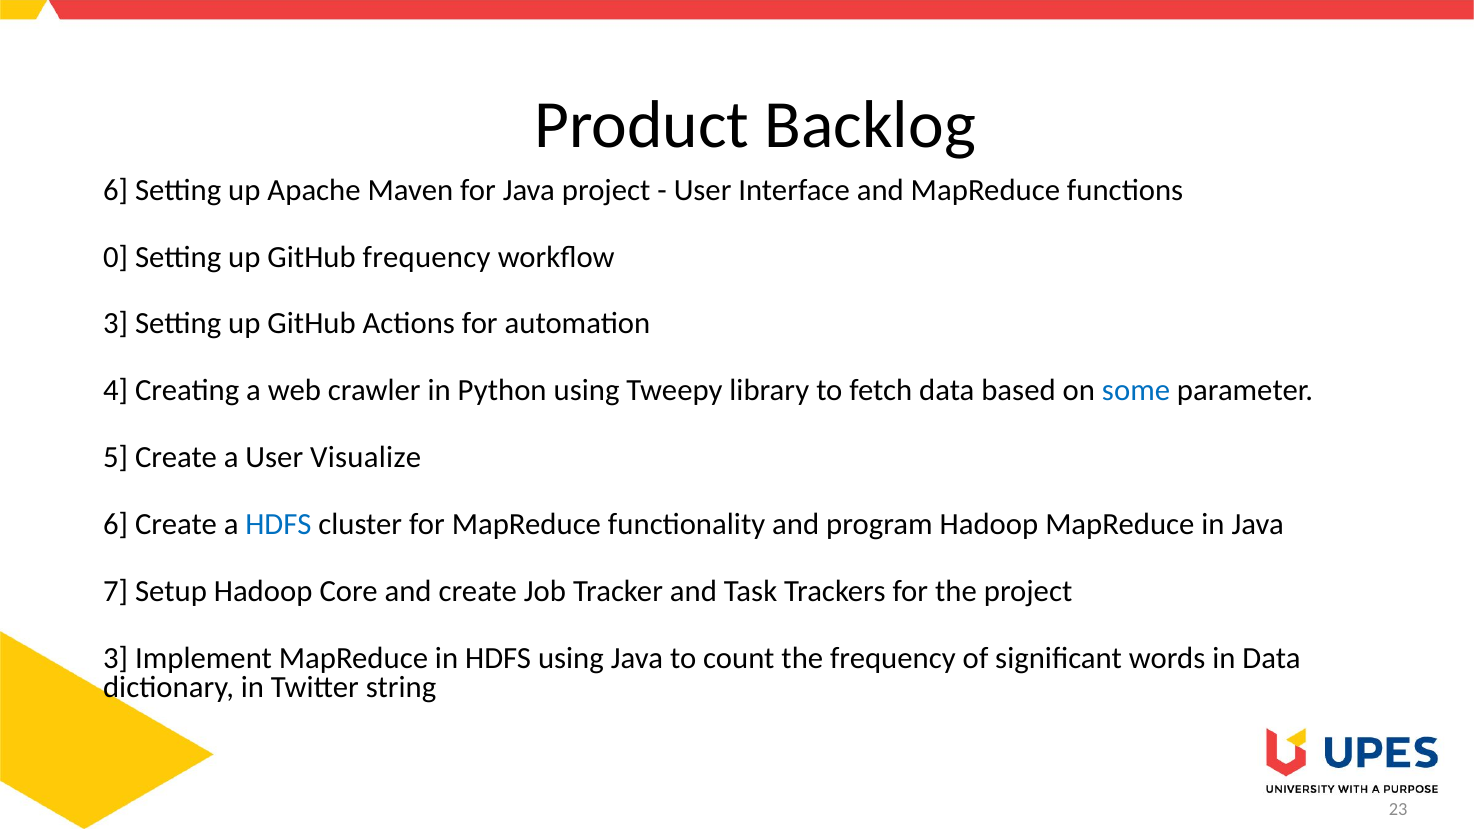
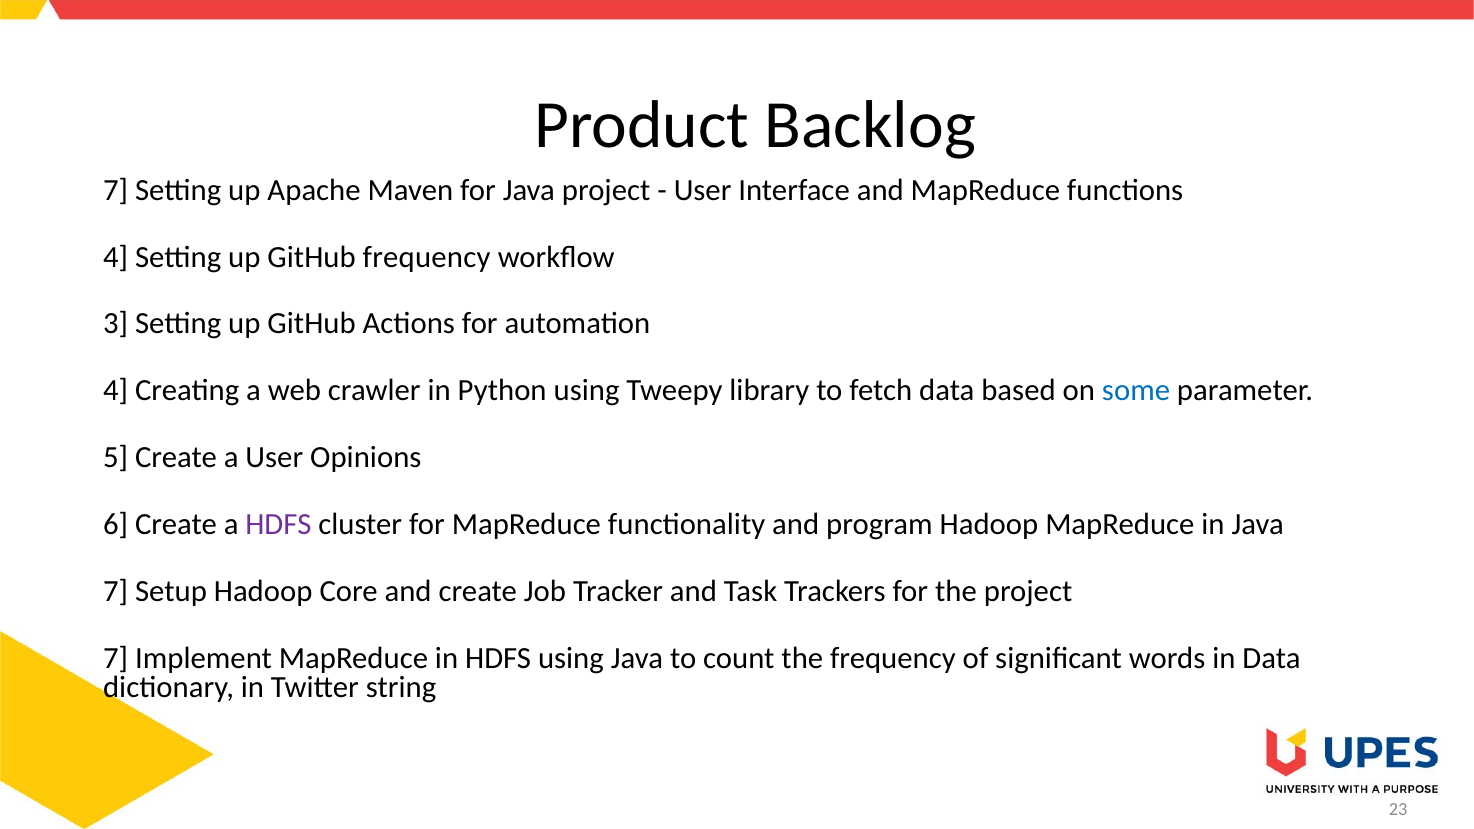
6 at (116, 190): 6 -> 7
0 at (116, 257): 0 -> 4
Visualize: Visualize -> Opinions
HDFS at (278, 524) colour: blue -> purple
3 at (116, 658): 3 -> 7
